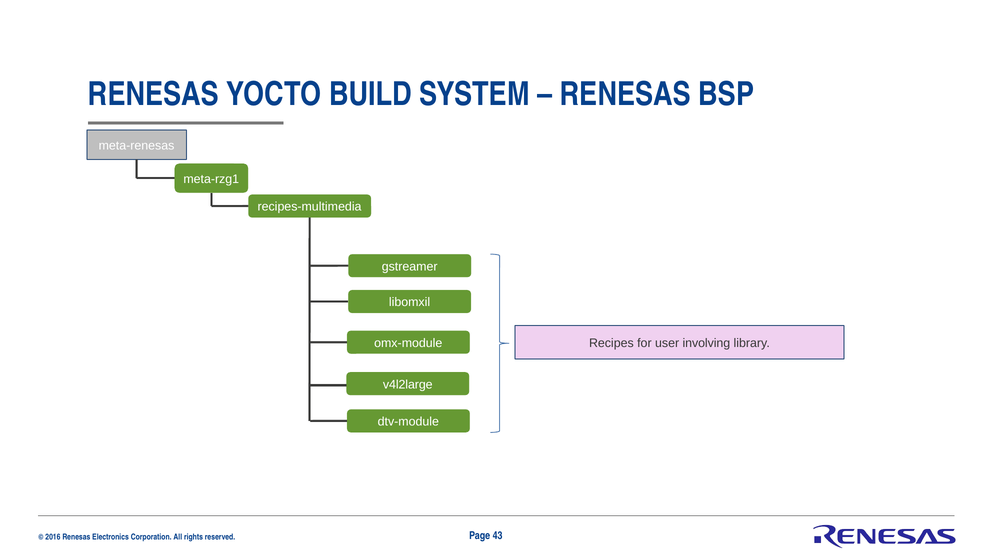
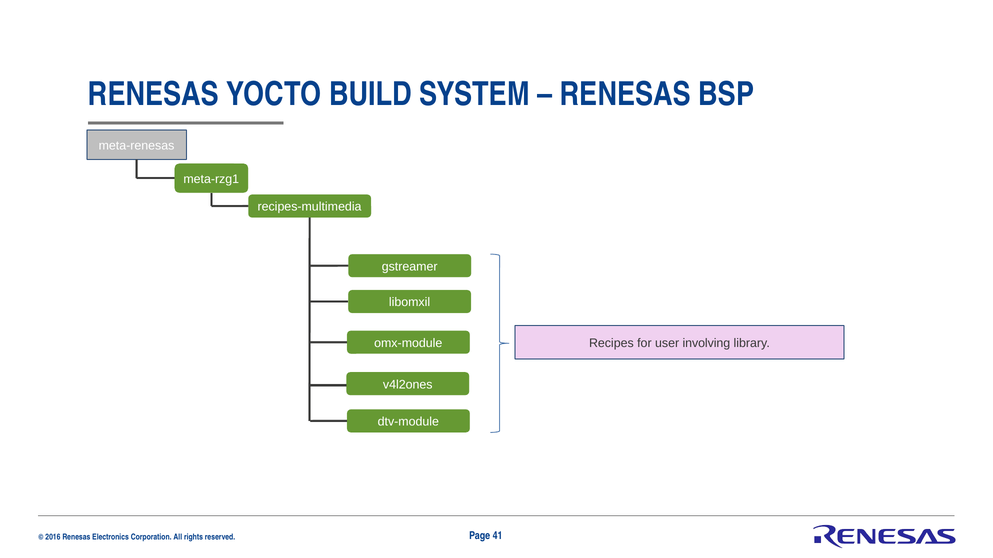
v4l2large: v4l2large -> v4l2ones
43: 43 -> 41
